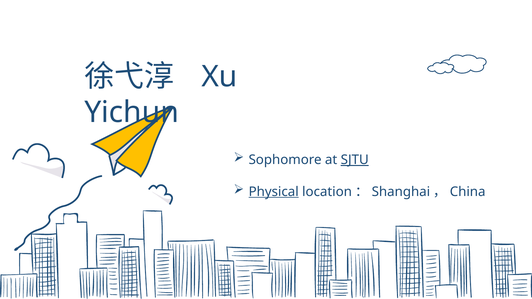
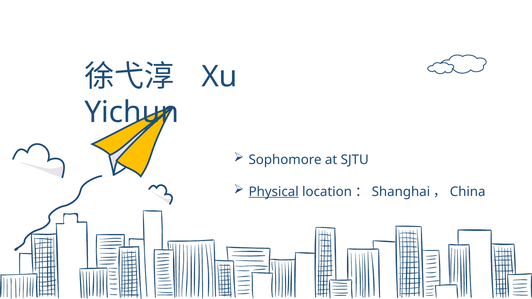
SJTU underline: present -> none
